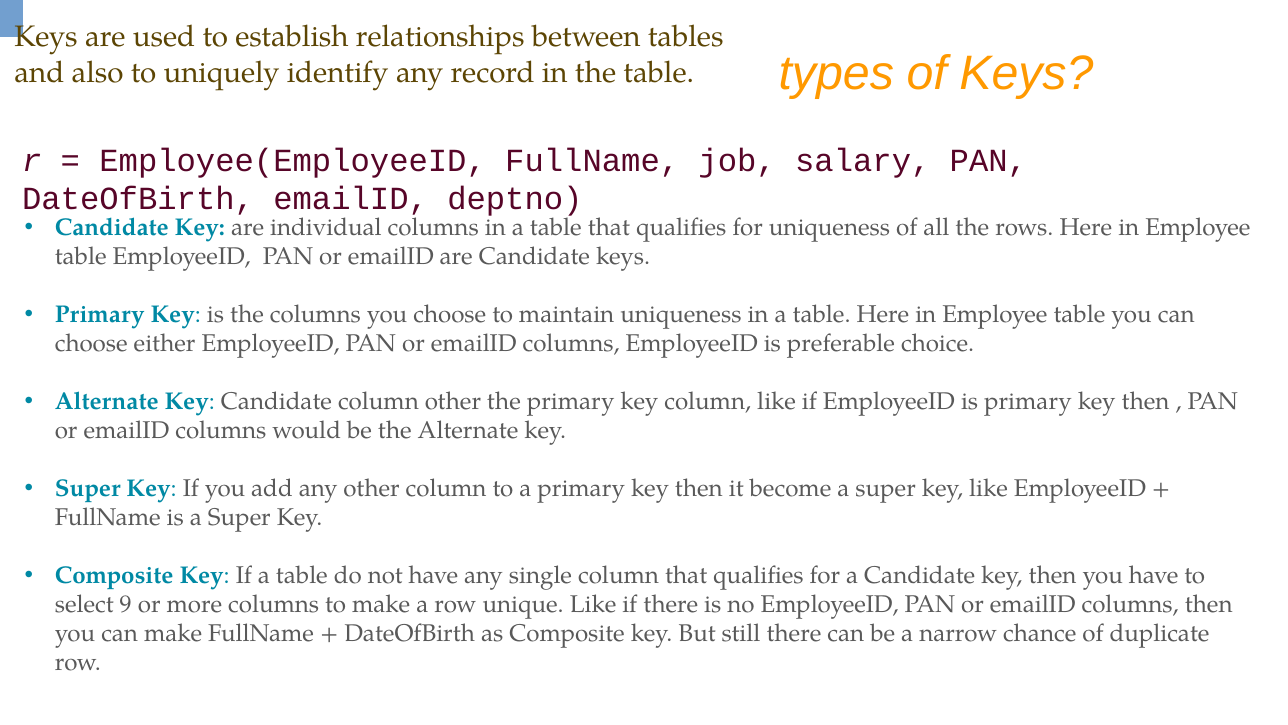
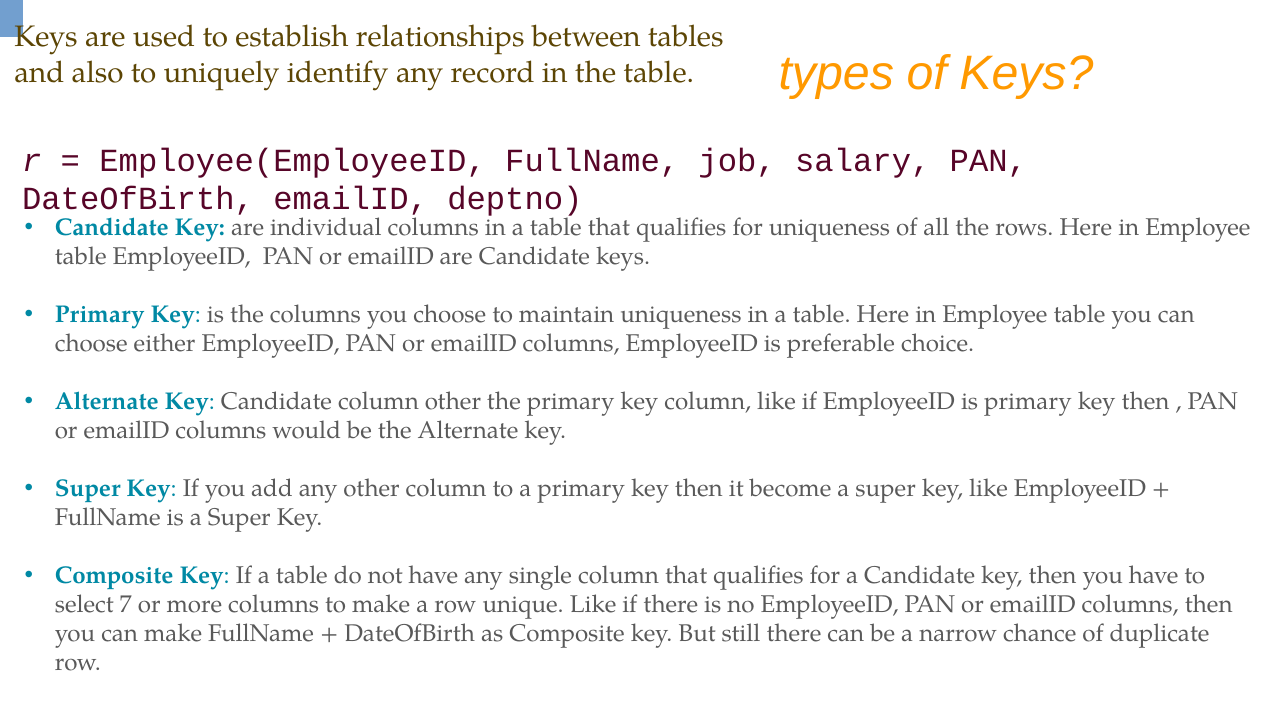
9: 9 -> 7
